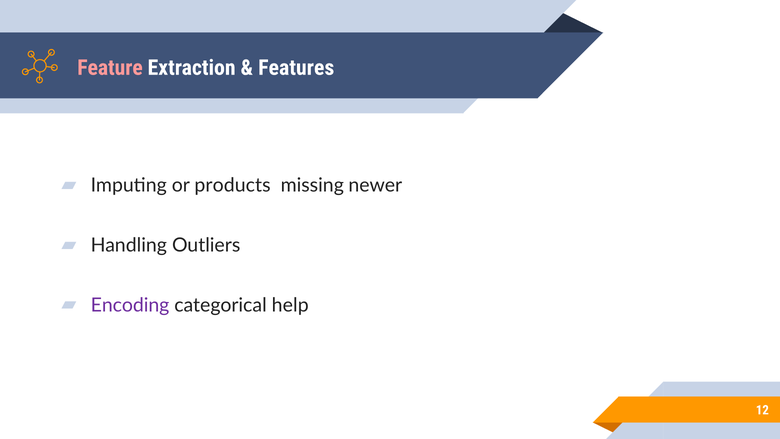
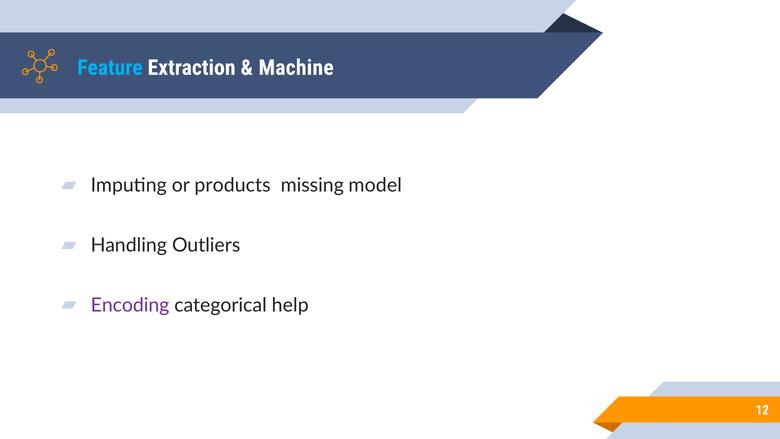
Feature colour: pink -> light blue
Features: Features -> Machine
newer: newer -> model
